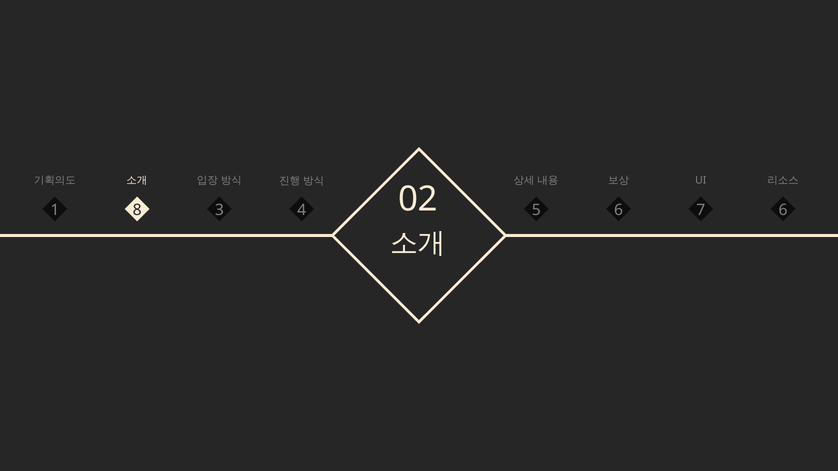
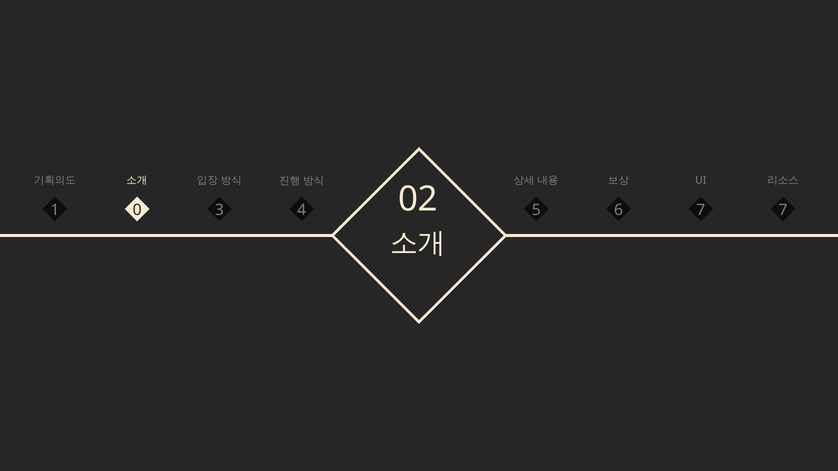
8: 8 -> 0
4 6: 6 -> 7
